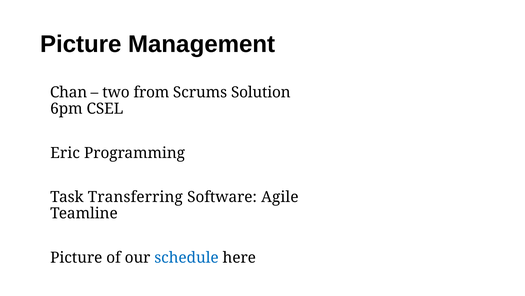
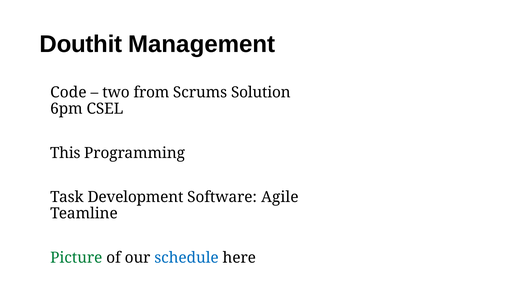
Picture at (81, 44): Picture -> Douthit
Chan: Chan -> Code
Eric: Eric -> This
Transferring: Transferring -> Development
Picture at (76, 257) colour: black -> green
